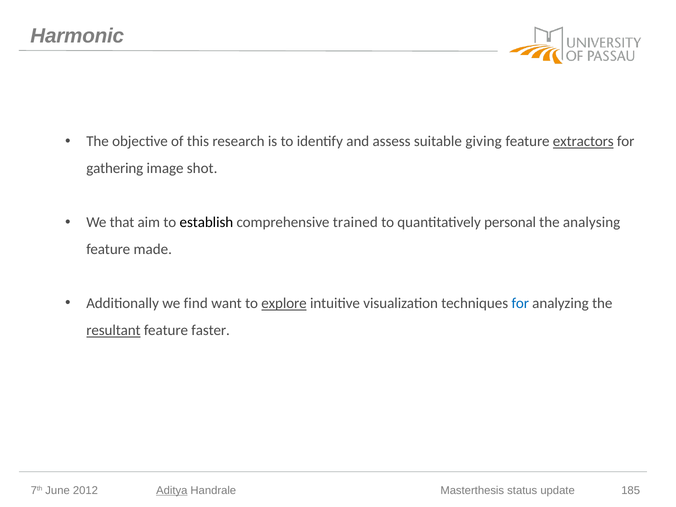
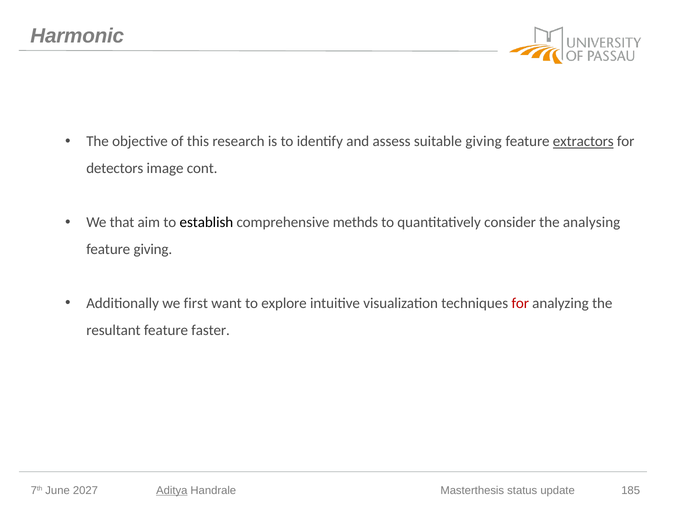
gathering: gathering -> detectors
shot: shot -> cont
trained: trained -> methds
personal: personal -> consider
feature made: made -> giving
find: find -> first
explore underline: present -> none
for at (520, 303) colour: blue -> red
resultant underline: present -> none
2012: 2012 -> 2027
